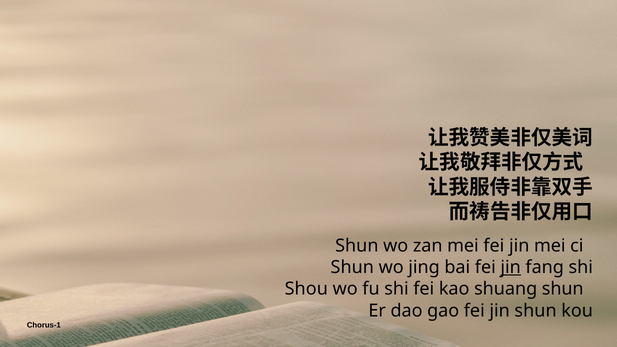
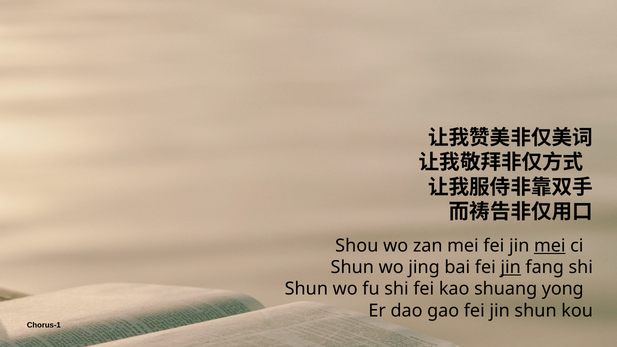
Shun at (357, 246): Shun -> Shou
mei at (550, 246) underline: none -> present
Shou at (306, 289): Shou -> Shun
shuang shun: shun -> yong
